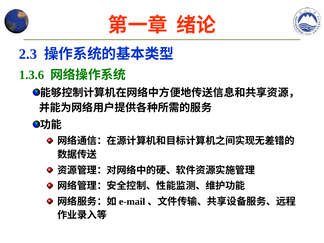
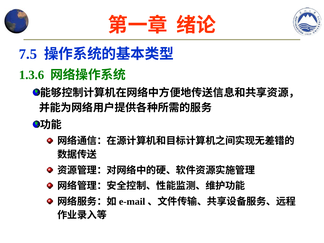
2.3: 2.3 -> 7.5
